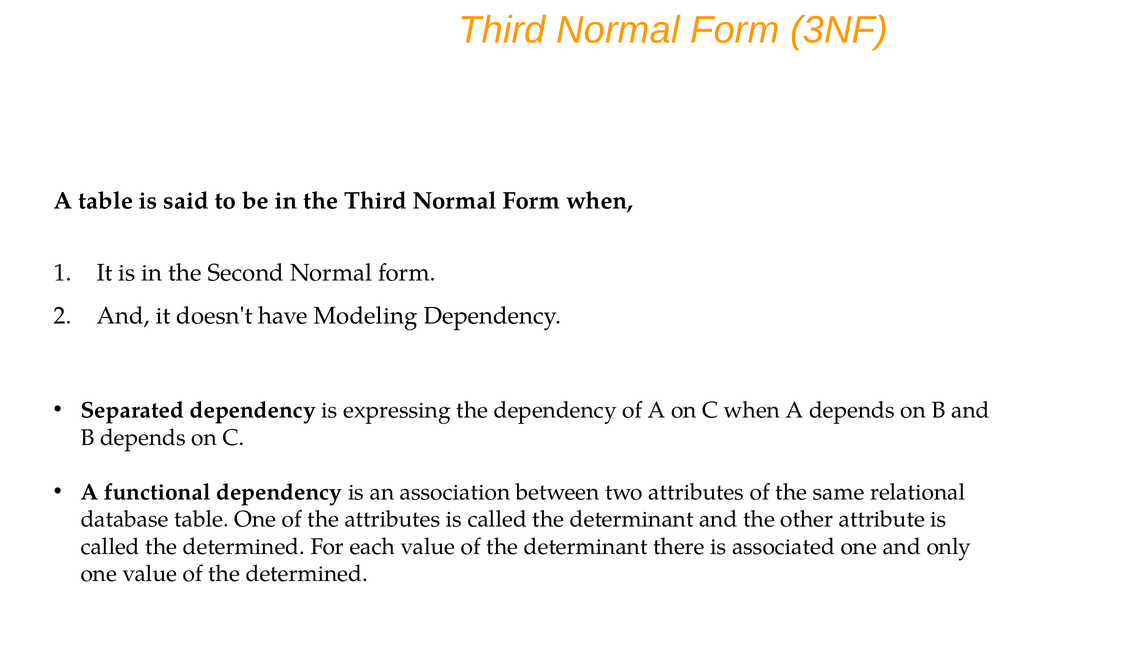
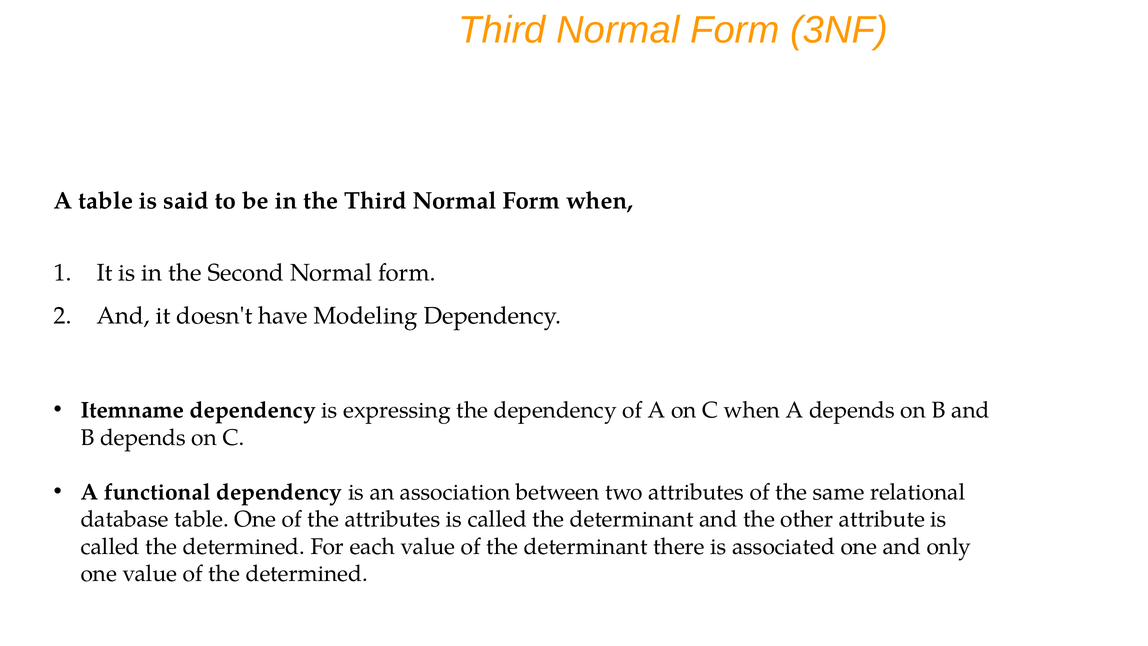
Separated: Separated -> Itemname
